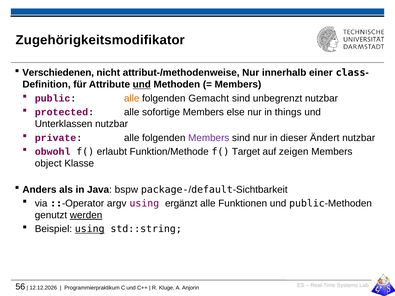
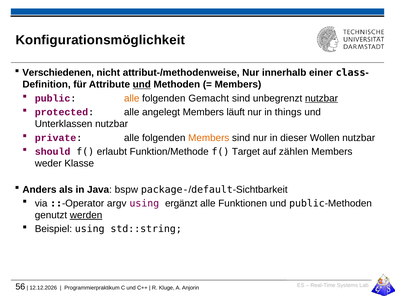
Zugehörigkeitsmodifikator: Zugehörigkeitsmodifikator -> Konfigurationsmöglichkeit
nutzbar at (321, 98) underline: none -> present
sofortige: sofortige -> angelegt
else: else -> läuft
Members at (209, 138) colour: purple -> orange
Ändert: Ändert -> Wollen
obwohl: obwohl -> should
zeigen: zeigen -> zählen
object: object -> weder
using at (90, 229) underline: present -> none
